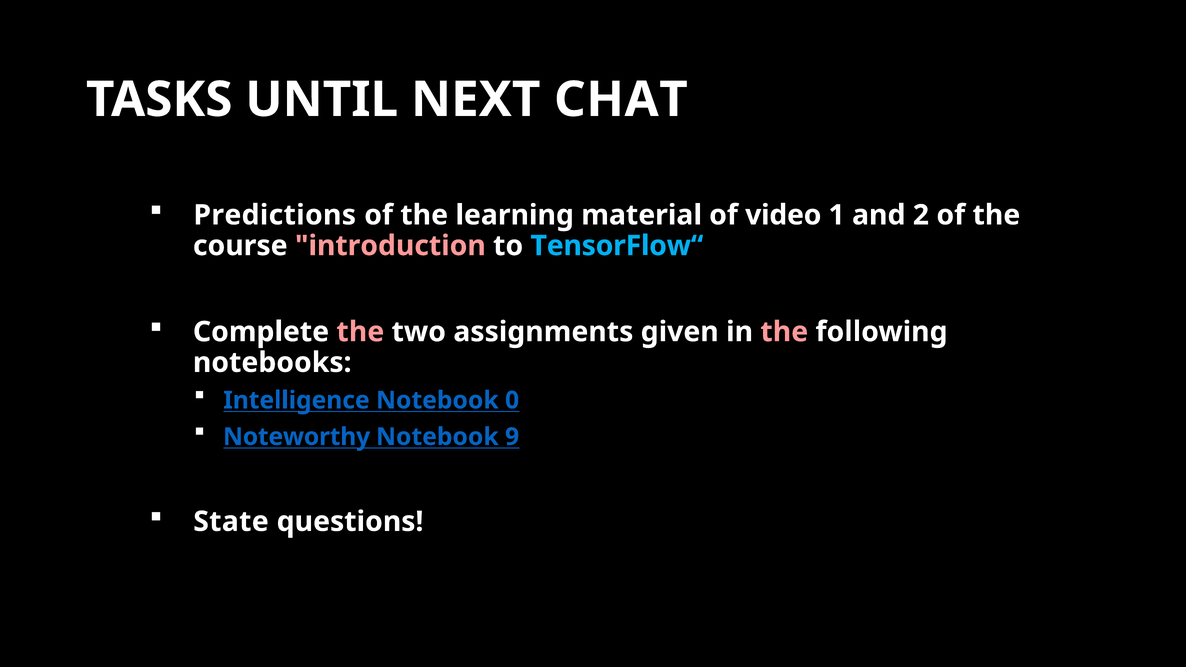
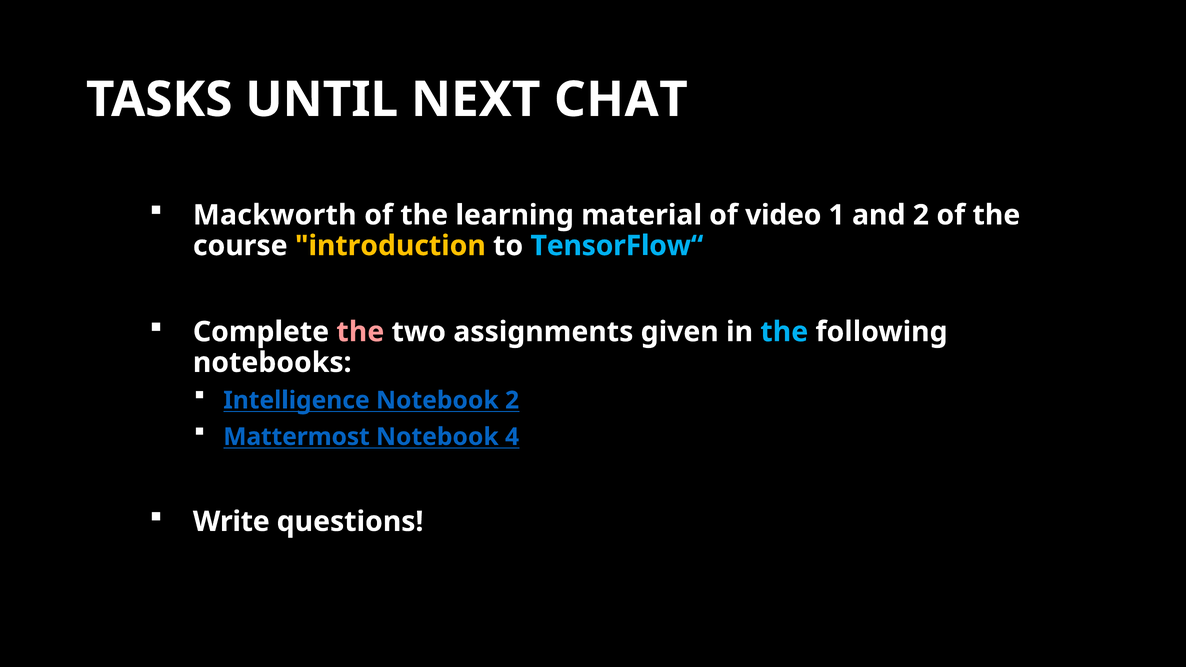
Predictions: Predictions -> Mackworth
introduction colour: pink -> yellow
the at (784, 332) colour: pink -> light blue
Notebook 0: 0 -> 2
Noteworthy: Noteworthy -> Mattermost
9: 9 -> 4
State: State -> Write
